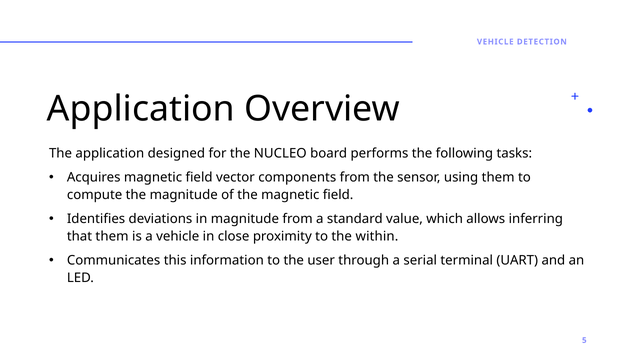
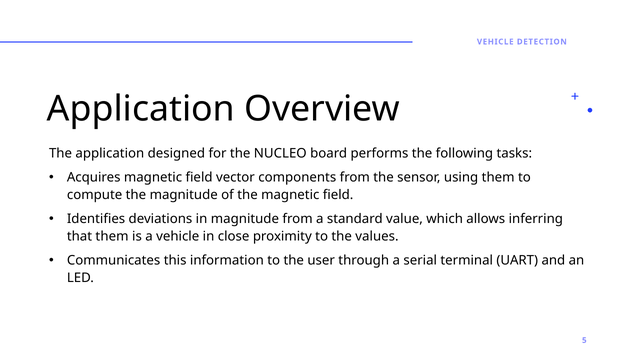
within: within -> values
